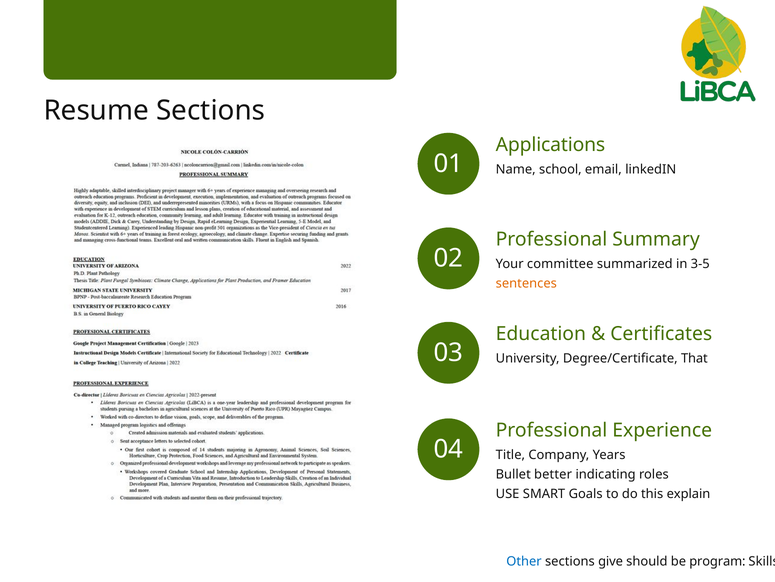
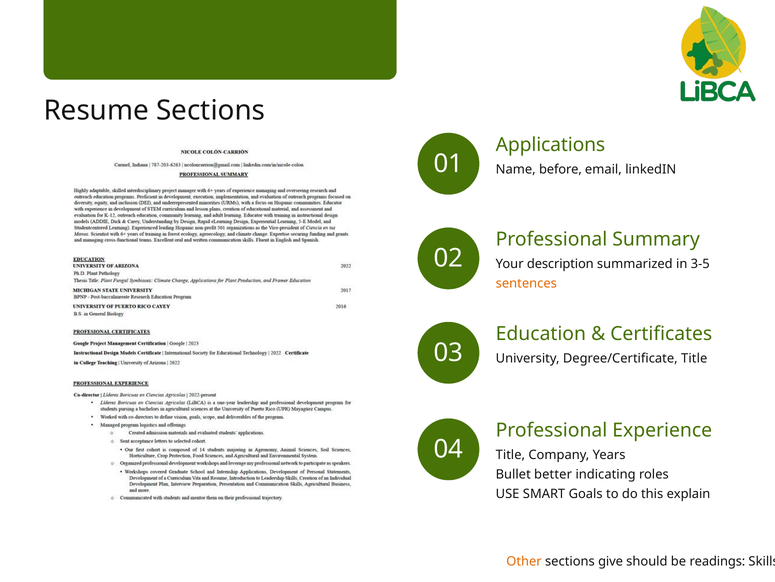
school: school -> before
committee: committee -> description
Degree/Certificate That: That -> Title
Other colour: blue -> orange
program: program -> readings
